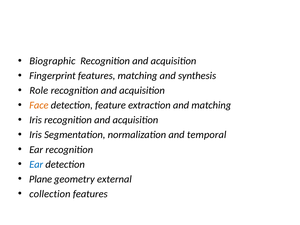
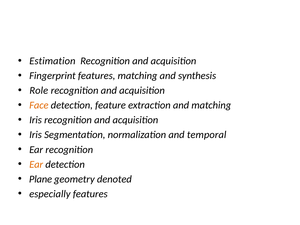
Biographic: Biographic -> Estimation
Ear at (36, 164) colour: blue -> orange
external: external -> denoted
collection: collection -> especially
